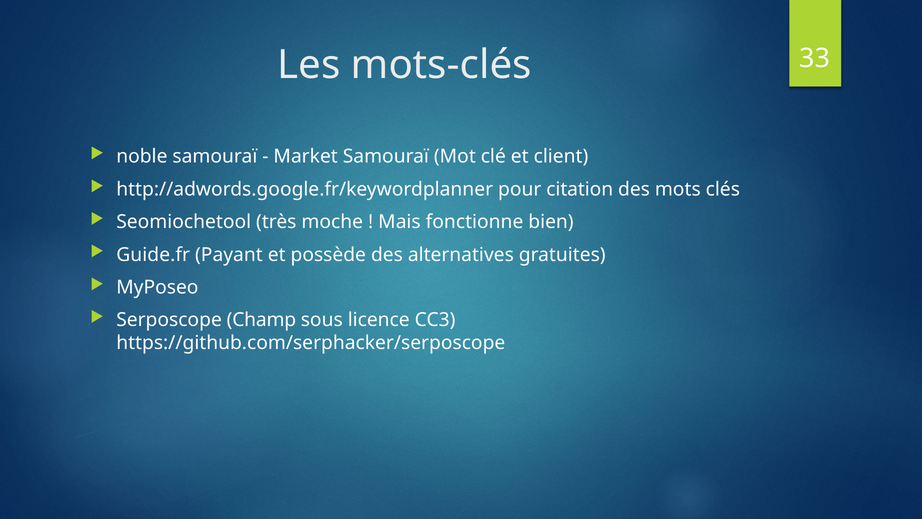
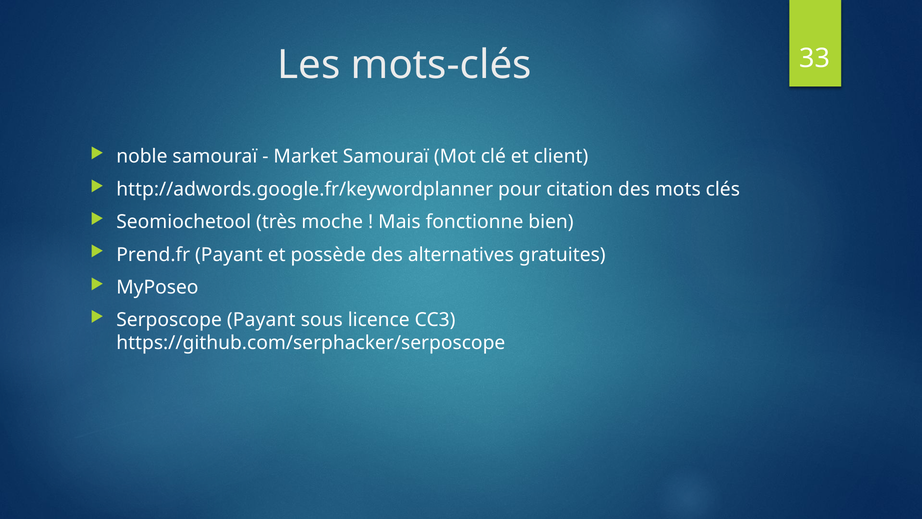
Guide.fr: Guide.fr -> Prend.fr
Serposcope Champ: Champ -> Payant
